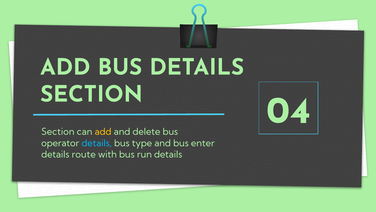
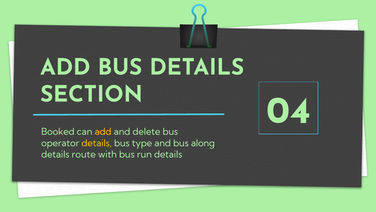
Section at (58, 132): Section -> Booked
details at (97, 143) colour: light blue -> yellow
enter: enter -> along
